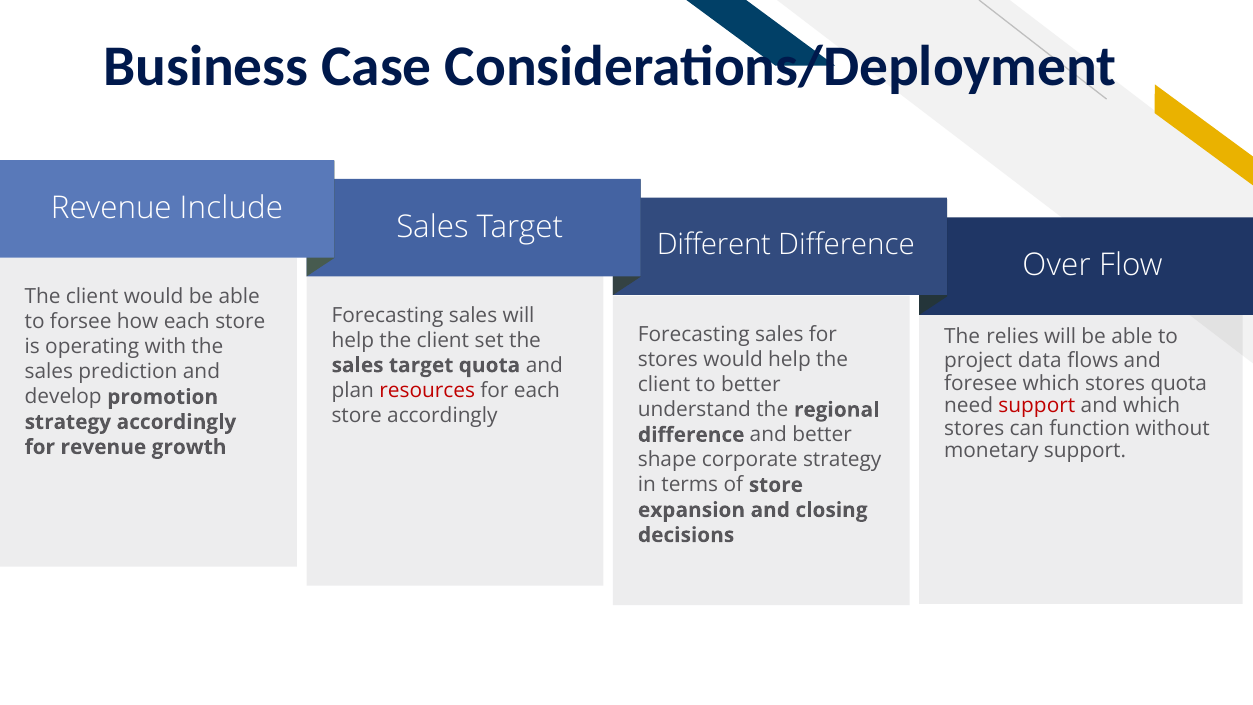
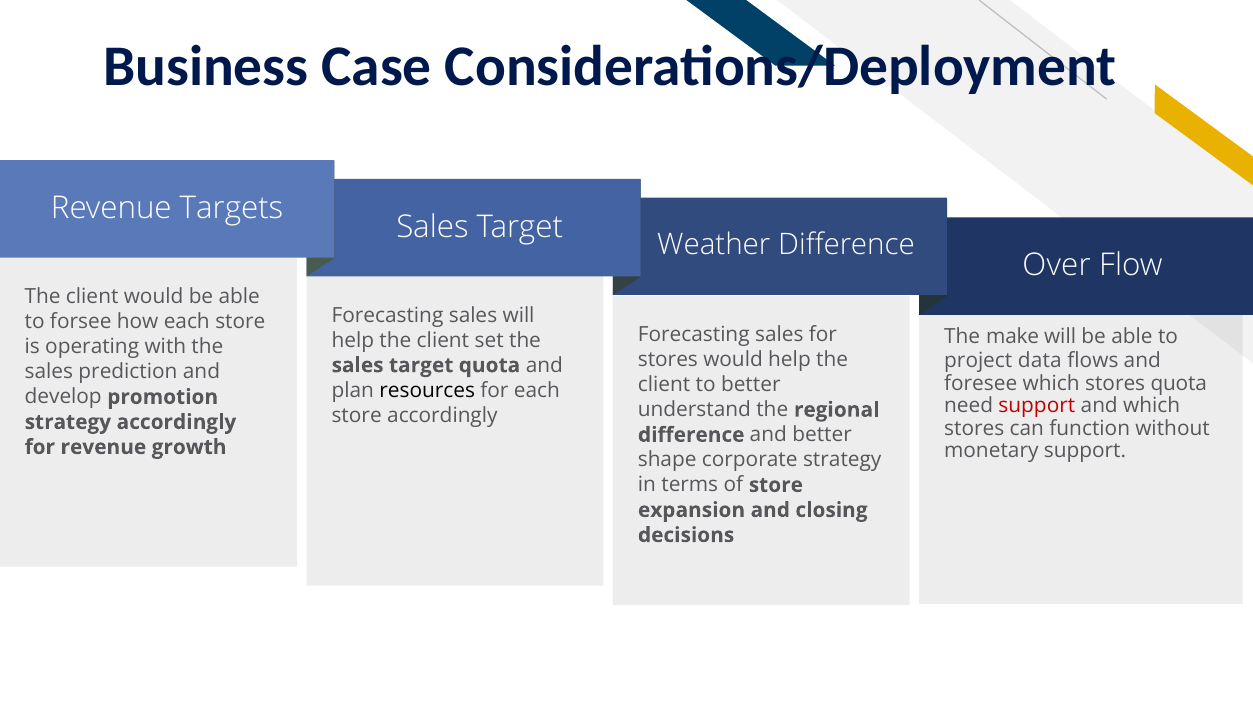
Include: Include -> Targets
Different: Different -> Weather
relies: relies -> make
resources colour: red -> black
